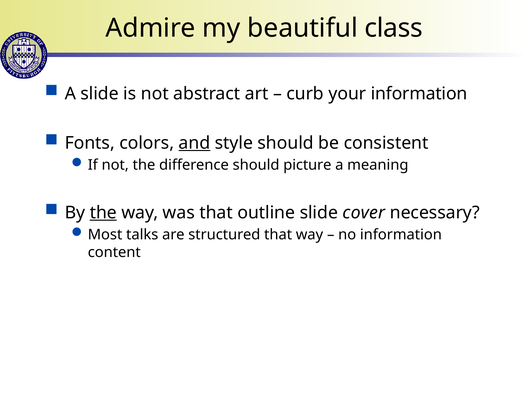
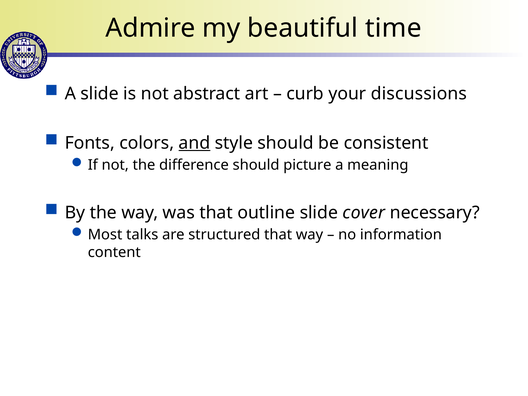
class: class -> time
your information: information -> discussions
the at (103, 213) underline: present -> none
